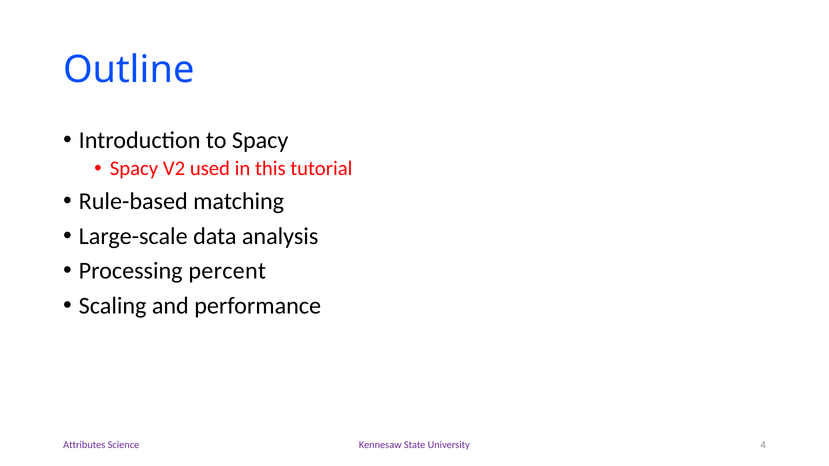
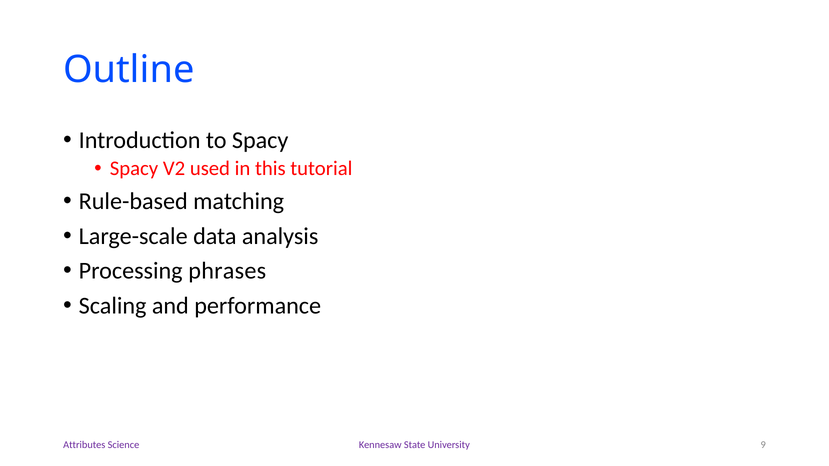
percent: percent -> phrases
4: 4 -> 9
